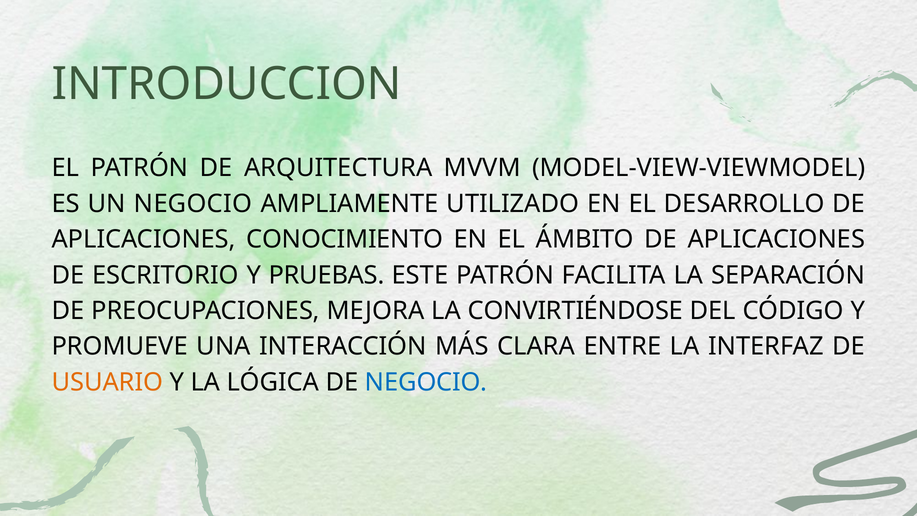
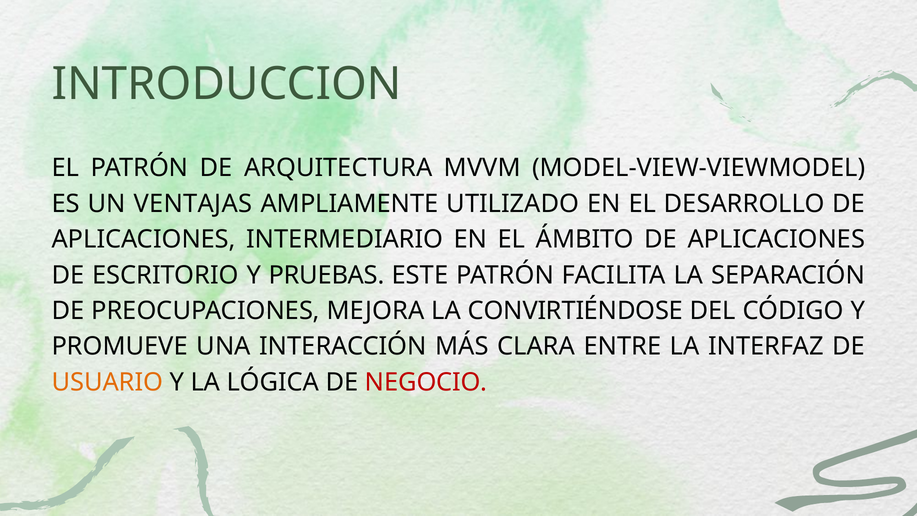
UN NEGOCIO: NEGOCIO -> VENTAJAS
CONOCIMIENTO: CONOCIMIENTO -> INTERMEDIARIO
NEGOCIO at (426, 382) colour: blue -> red
